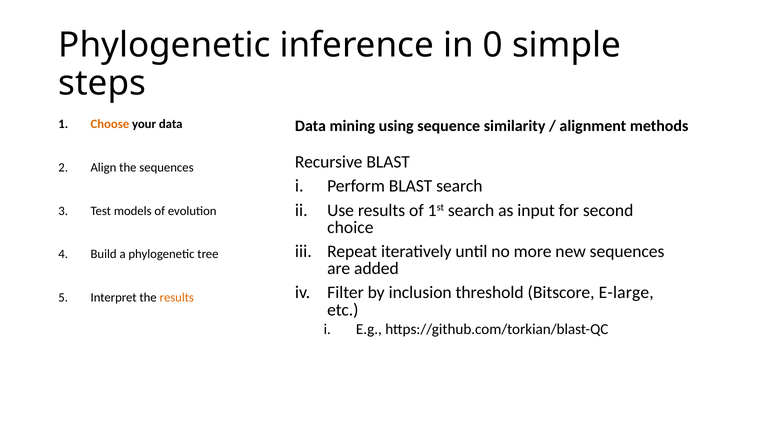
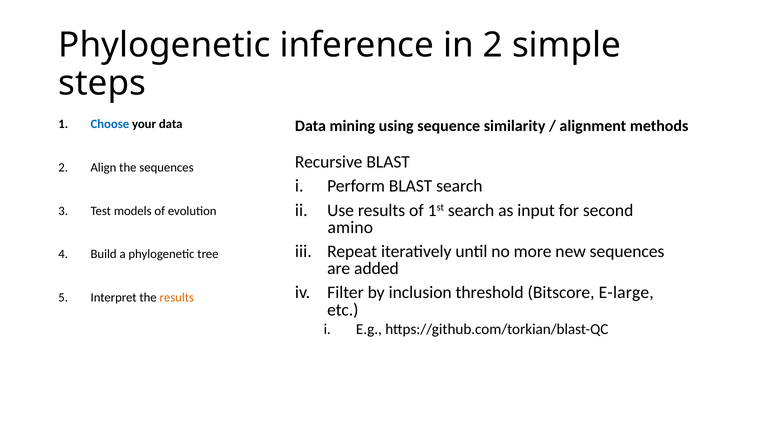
in 0: 0 -> 2
Choose colour: orange -> blue
choice: choice -> amino
